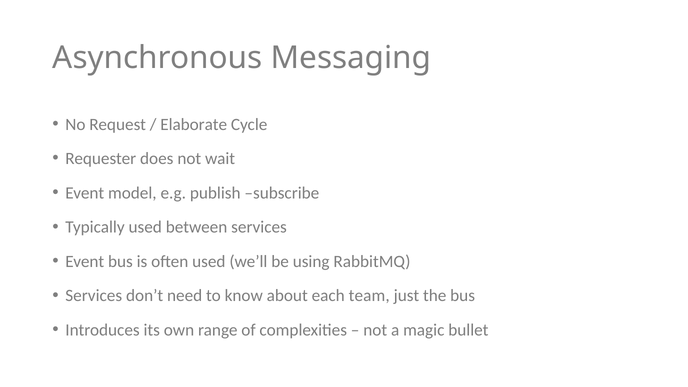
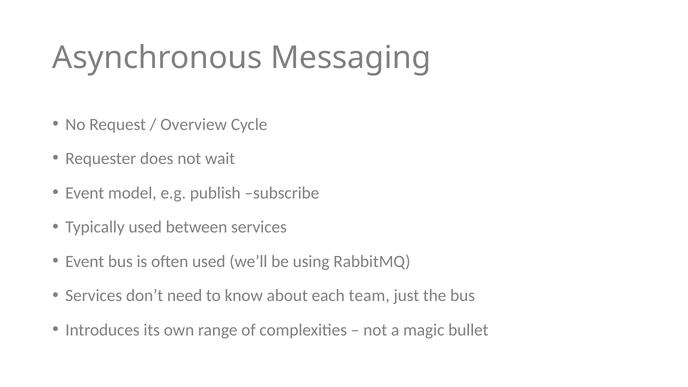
Elaborate: Elaborate -> Overview
